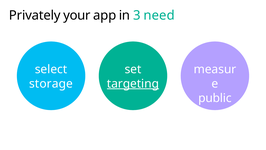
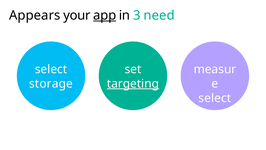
Privately: Privately -> Appears
app underline: none -> present
public at (215, 98): public -> select
